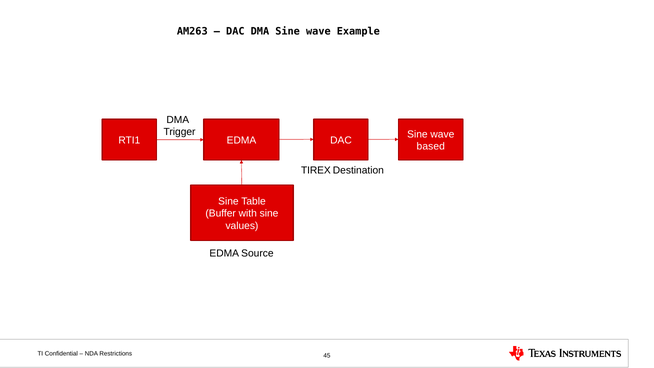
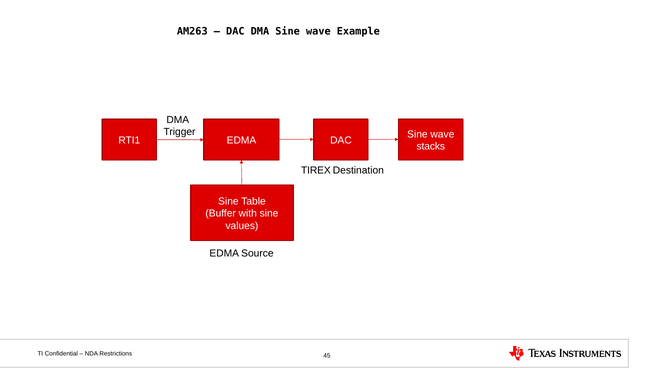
based: based -> stacks
